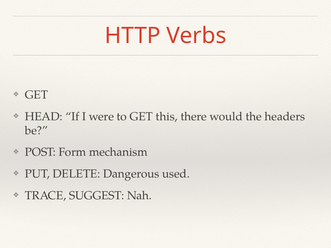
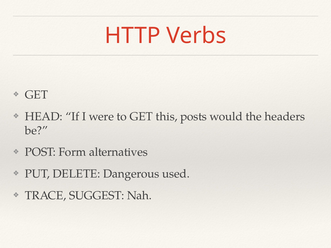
there: there -> posts
mechanism: mechanism -> alternatives
